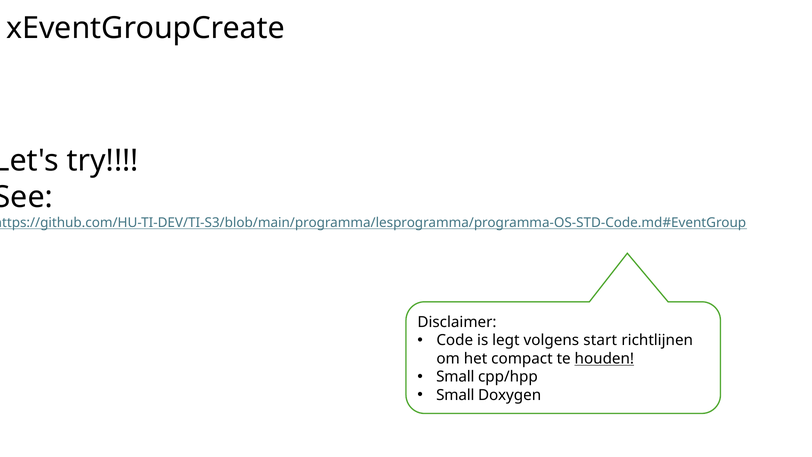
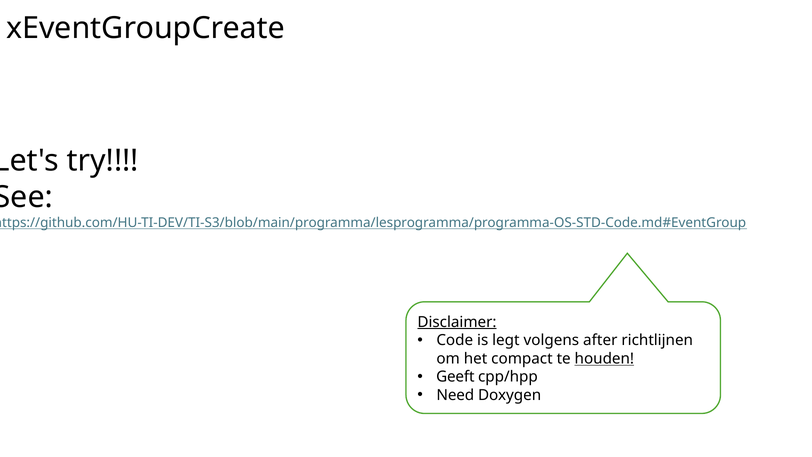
Disclaimer underline: none -> present
start: start -> after
Small at (455, 377): Small -> Geeft
Small at (455, 395): Small -> Need
